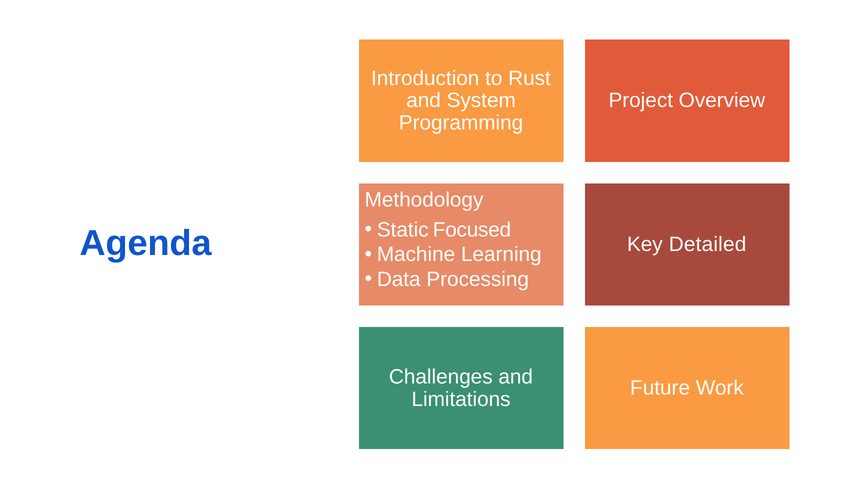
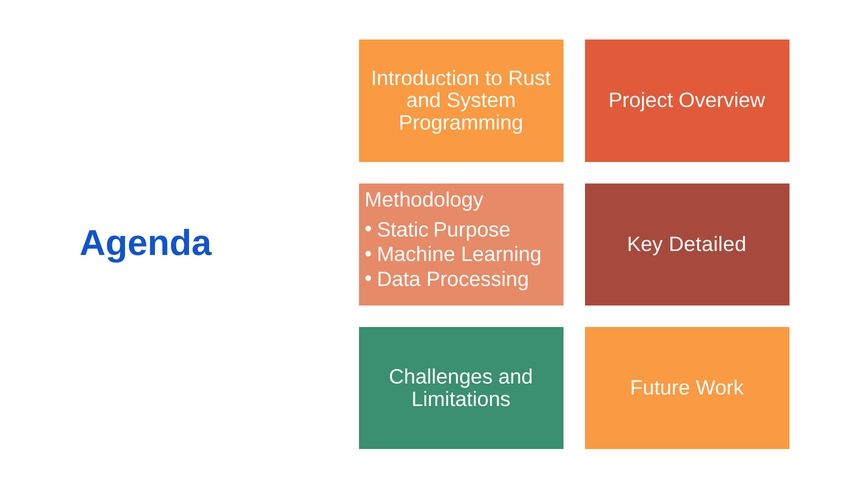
Focused: Focused -> Purpose
